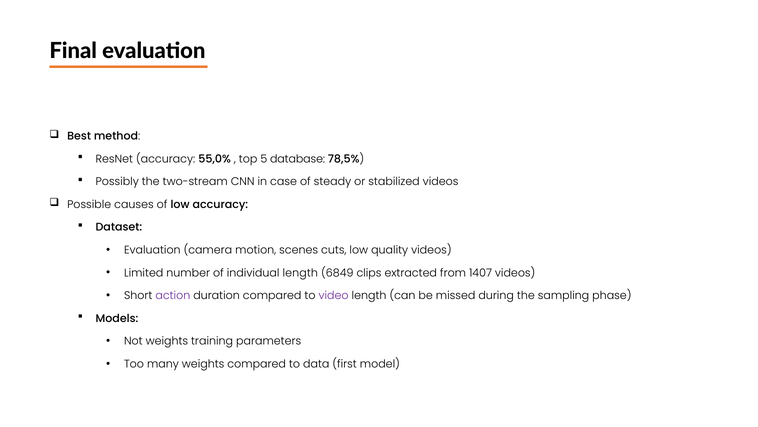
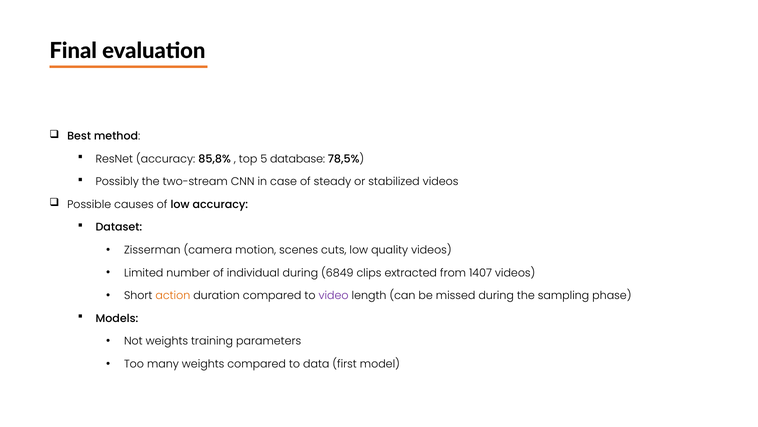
55,0%: 55,0% -> 85,8%
Evaluation at (152, 250): Evaluation -> Zisserman
individual length: length -> during
action colour: purple -> orange
